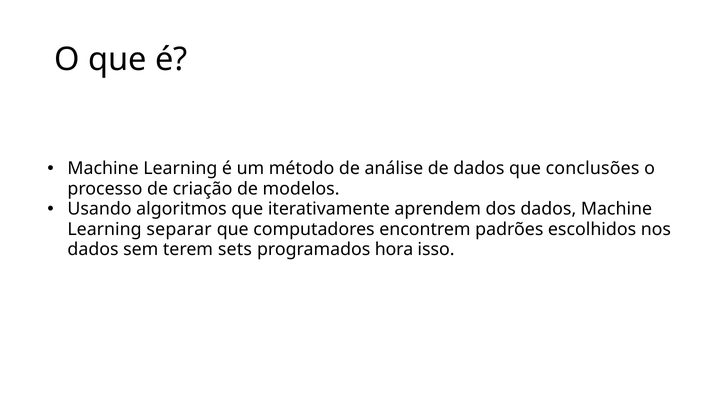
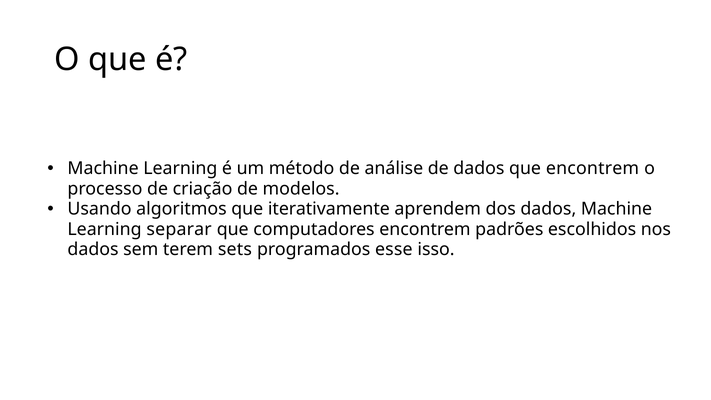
que conclusões: conclusões -> encontrem
hora: hora -> esse
